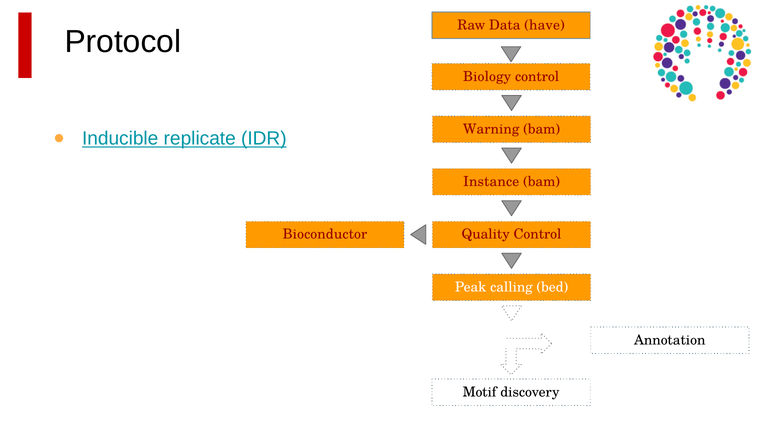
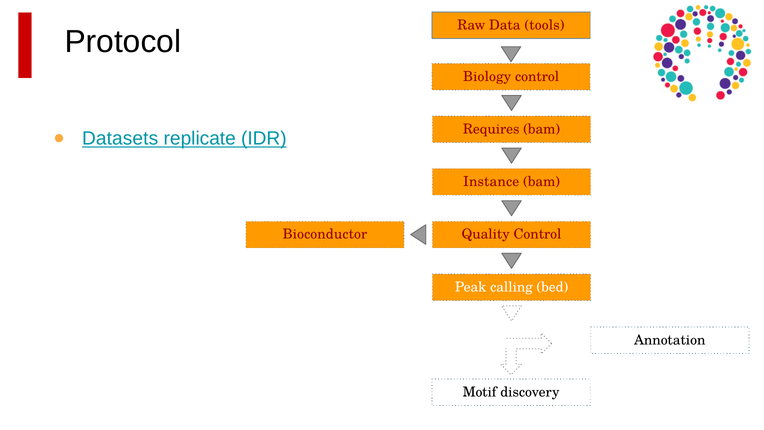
have: have -> tools
Warning: Warning -> Requires
Inducible: Inducible -> Datasets
